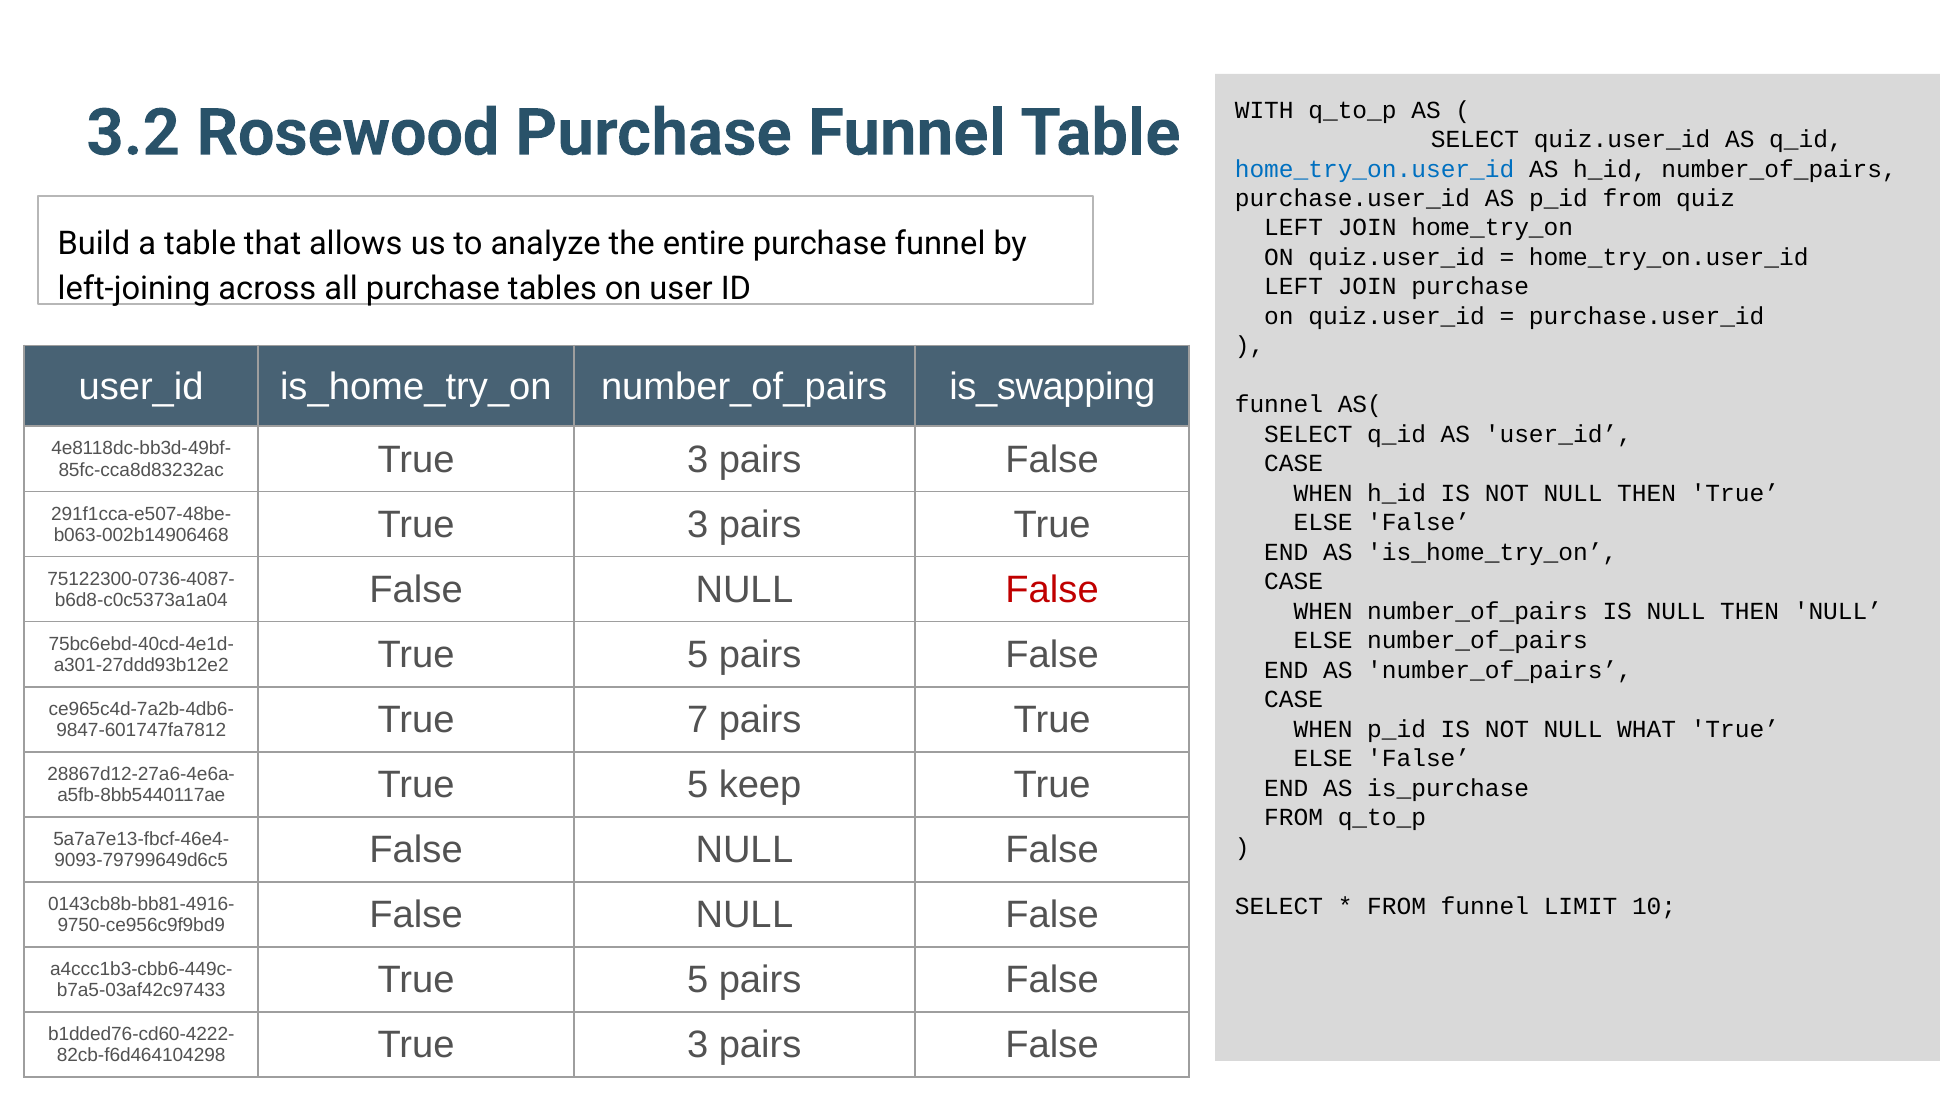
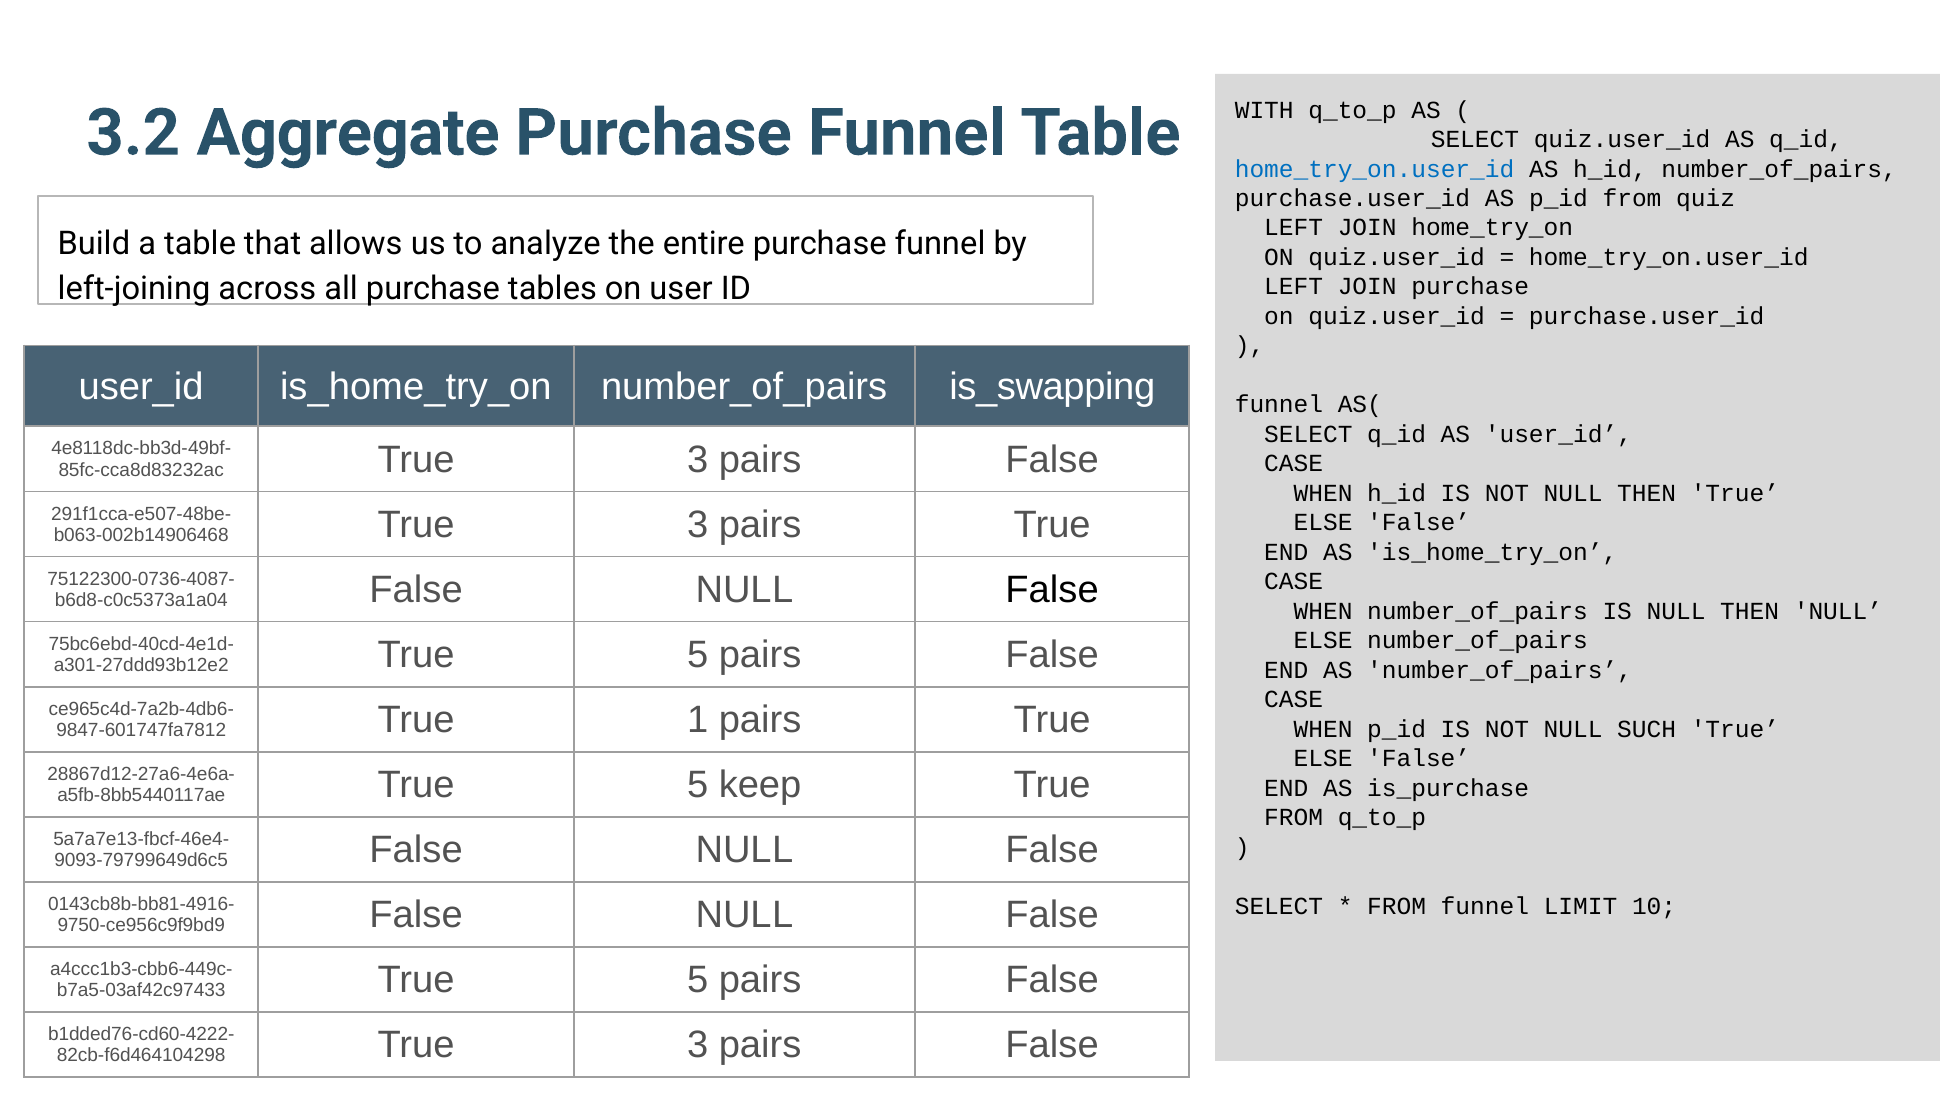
Rosewood: Rosewood -> Aggregate
False at (1052, 589) colour: red -> black
WHAT: WHAT -> SUCH
7: 7 -> 1
